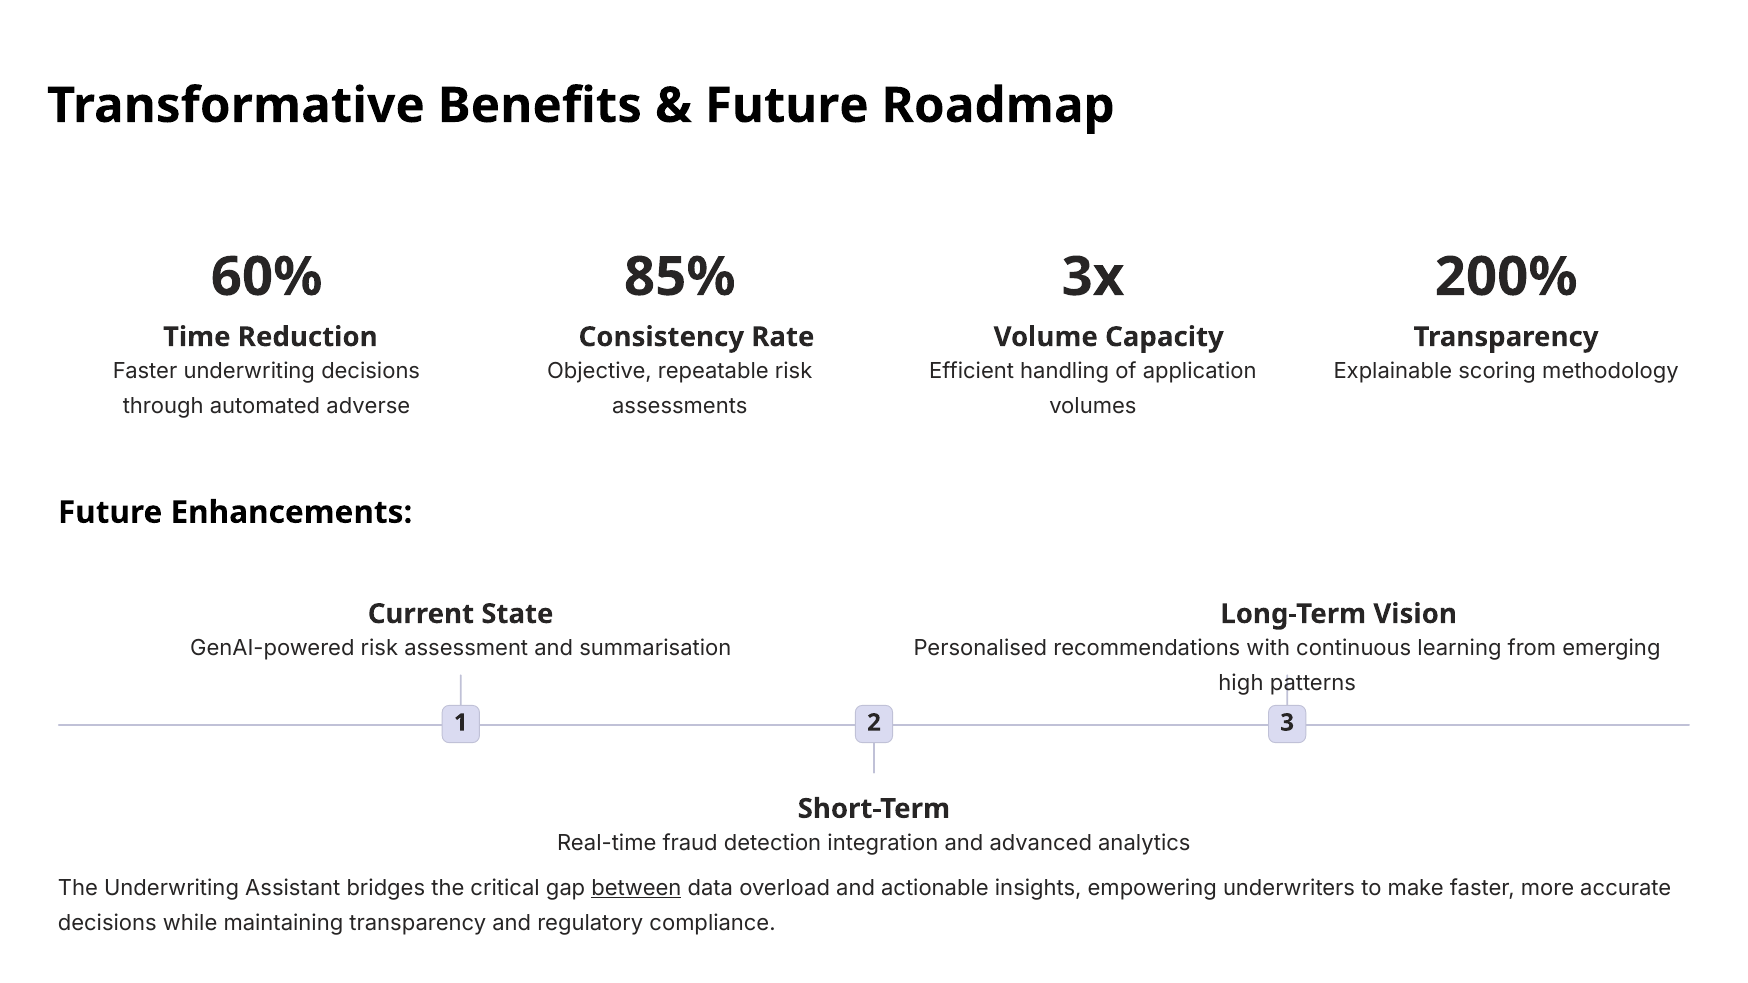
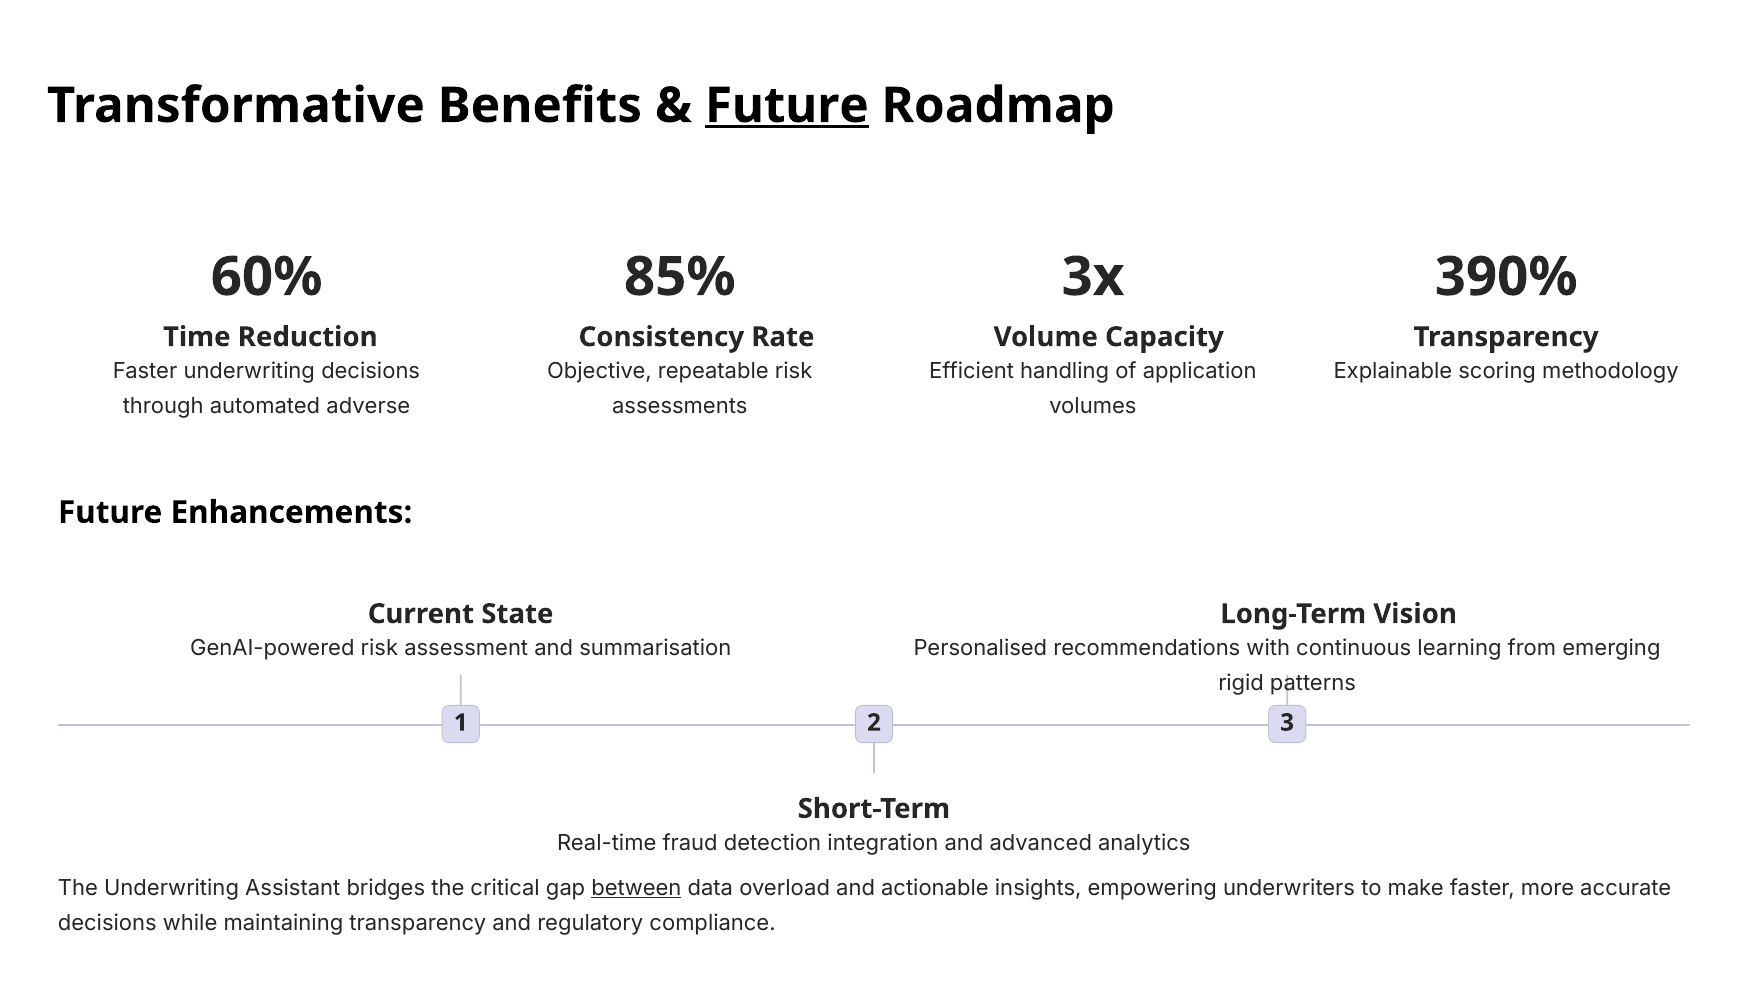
Future at (787, 106) underline: none -> present
200%: 200% -> 390%
high: high -> rigid
